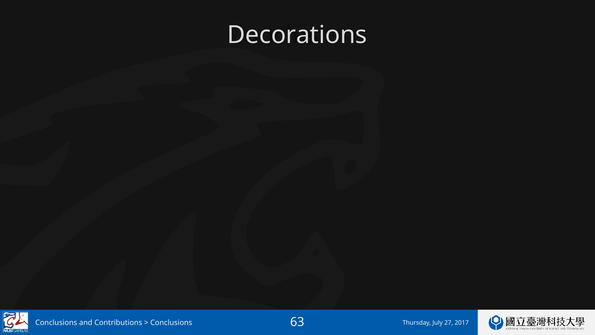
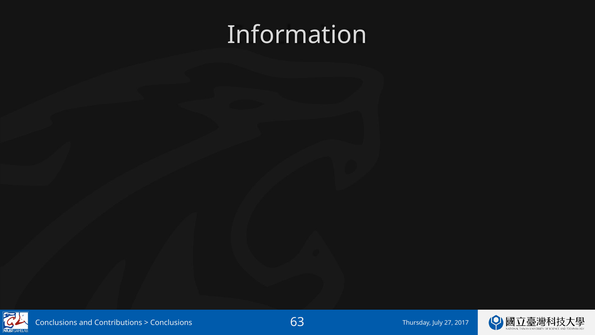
Decorations: Decorations -> Information
